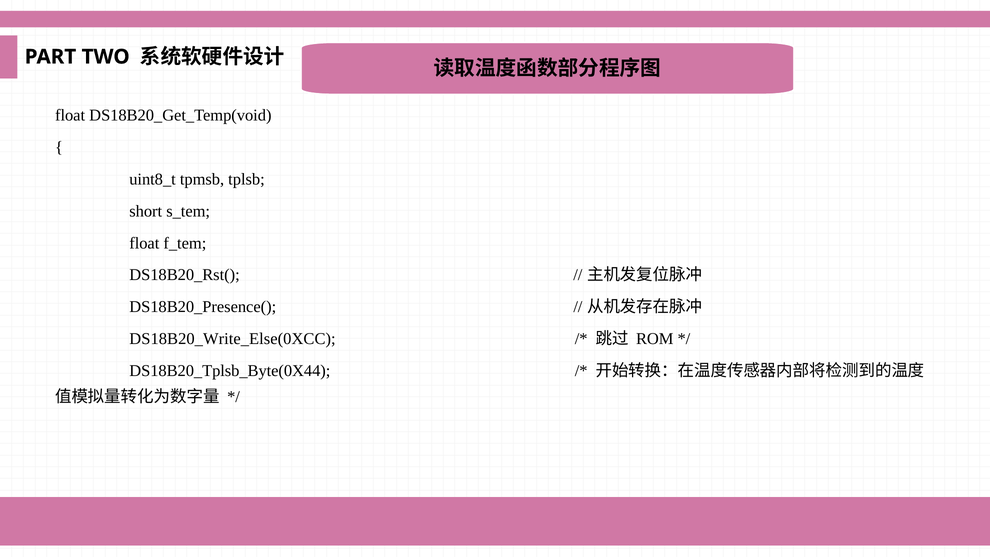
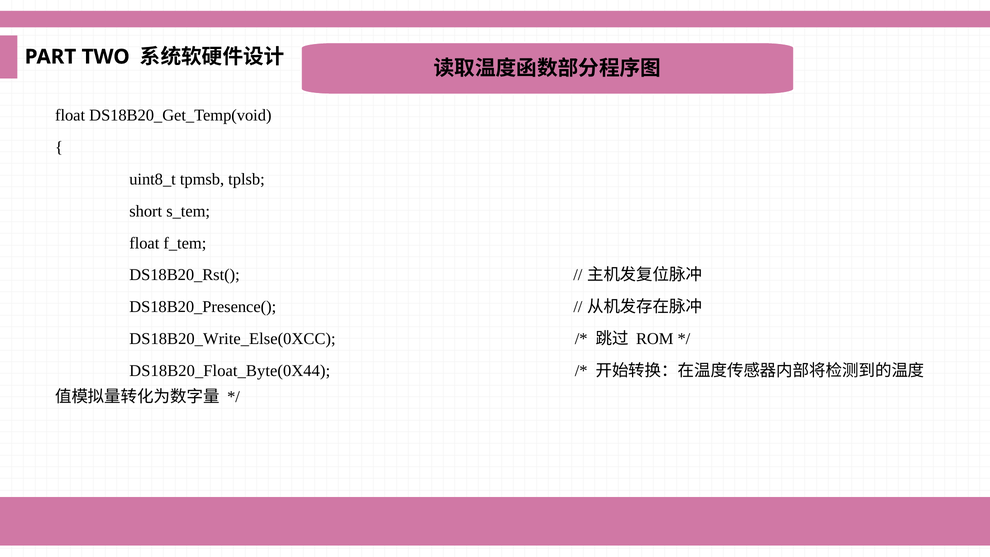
DS18B20_Tplsb_Byte(0X44: DS18B20_Tplsb_Byte(0X44 -> DS18B20_Float_Byte(0X44
